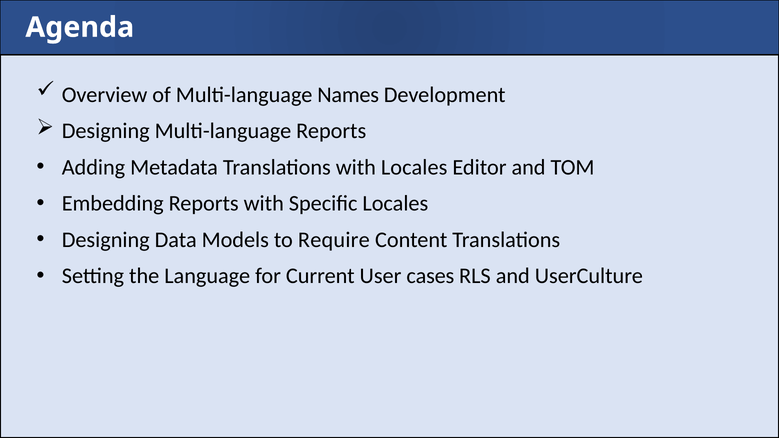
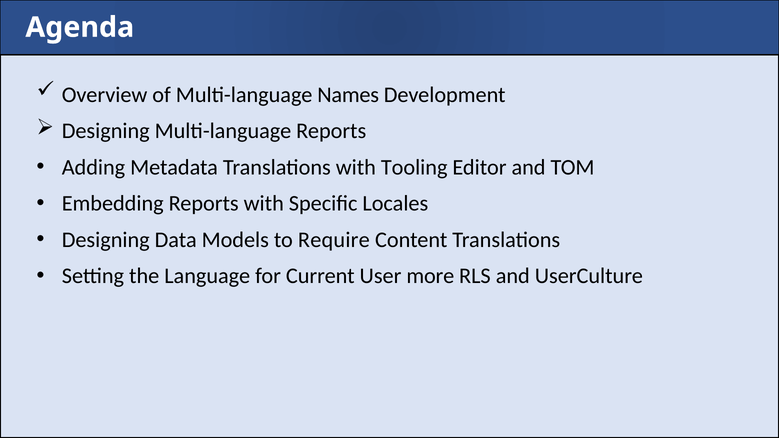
with Locales: Locales -> Tooling
cases: cases -> more
